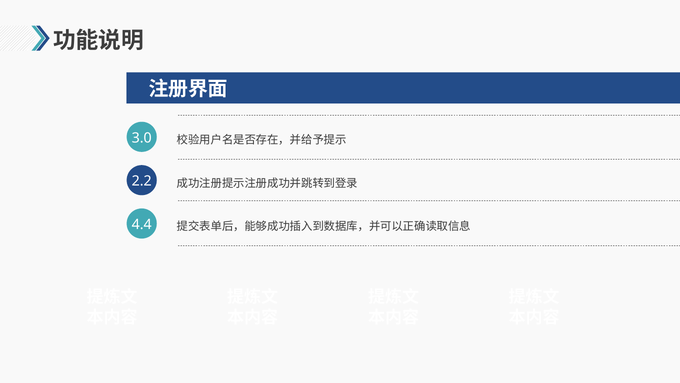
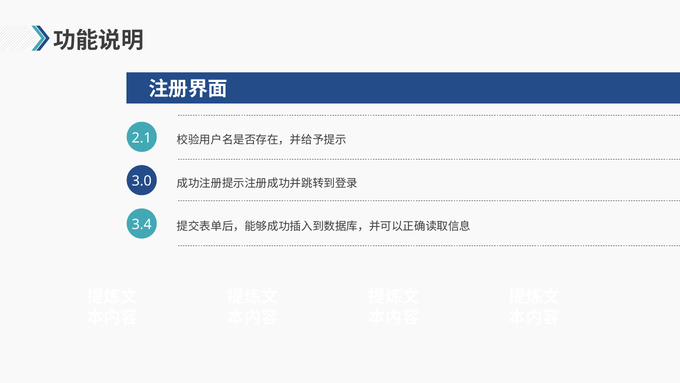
3.0: 3.0 -> 2.1
2.2: 2.2 -> 3.0
4.4: 4.4 -> 3.4
